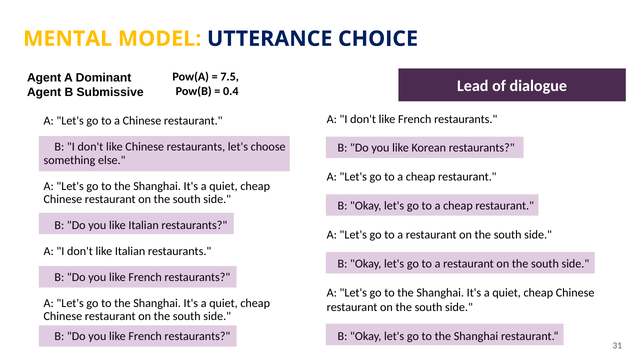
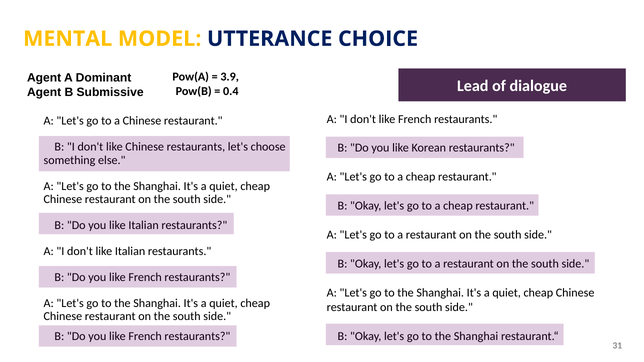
7.5: 7.5 -> 3.9
